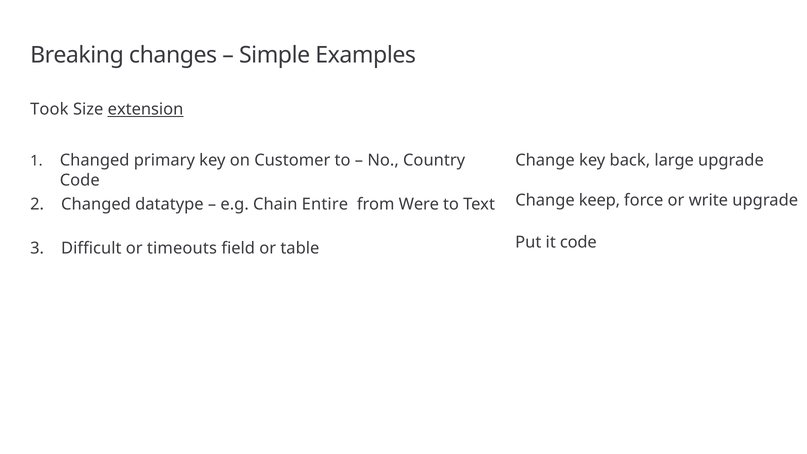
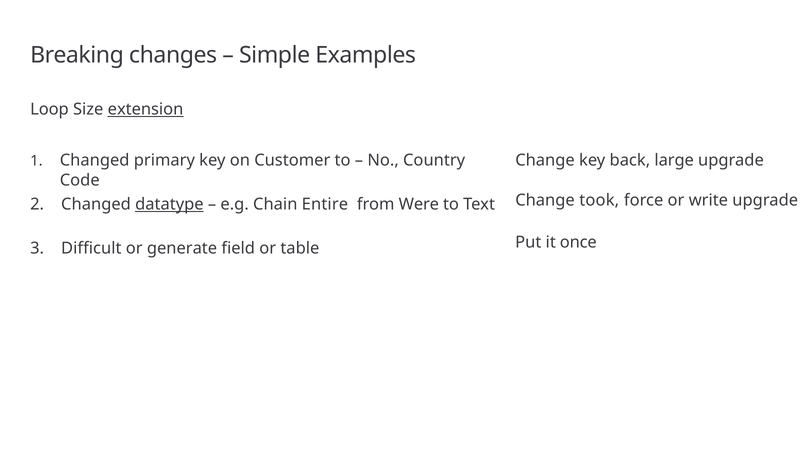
Took: Took -> Loop
datatype underline: none -> present
keep: keep -> took
timeouts: timeouts -> generate
it code: code -> once
